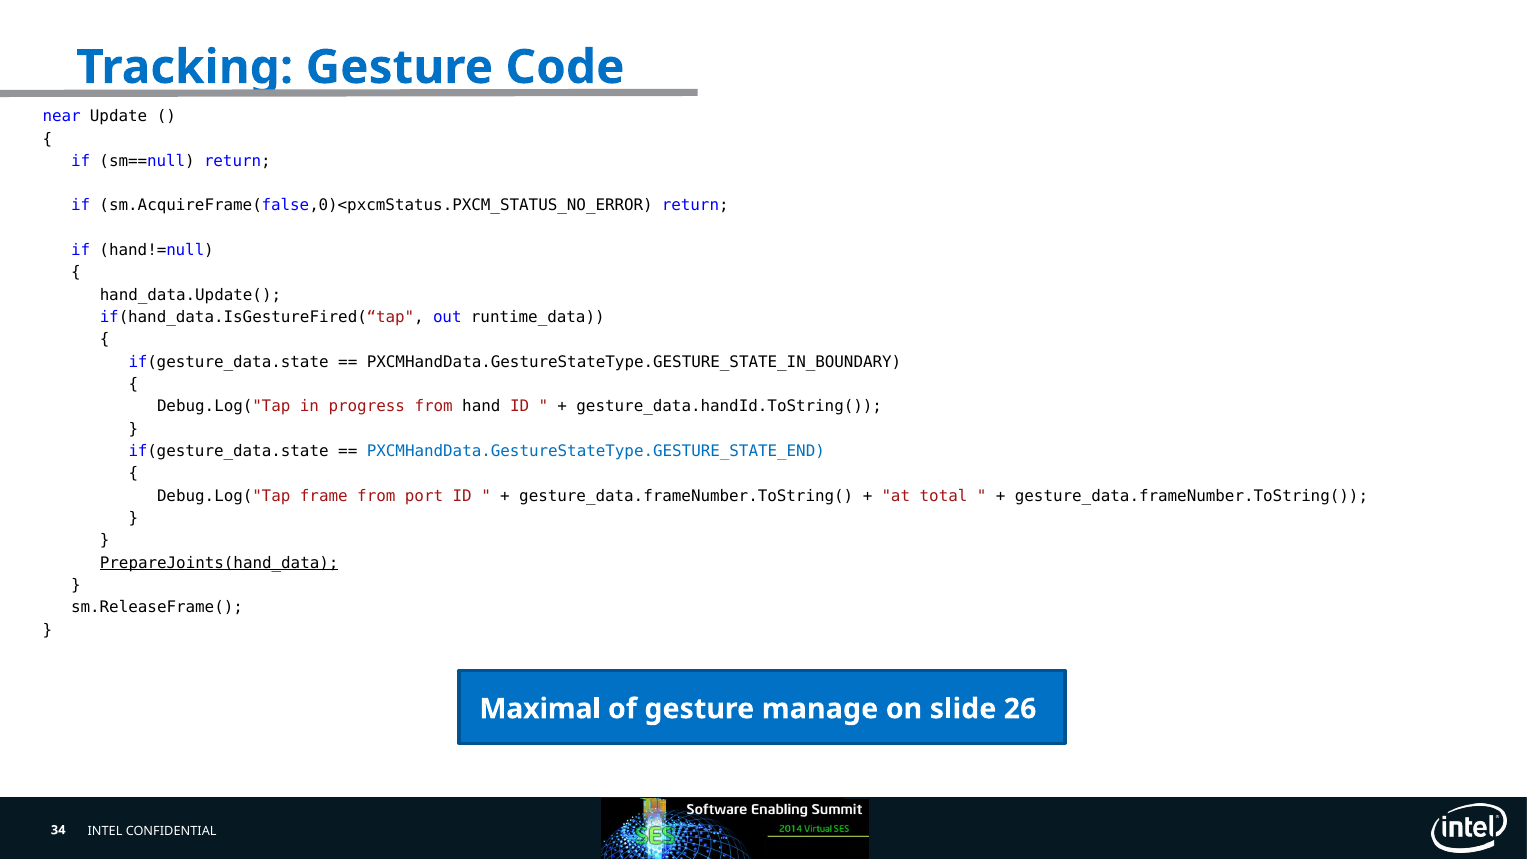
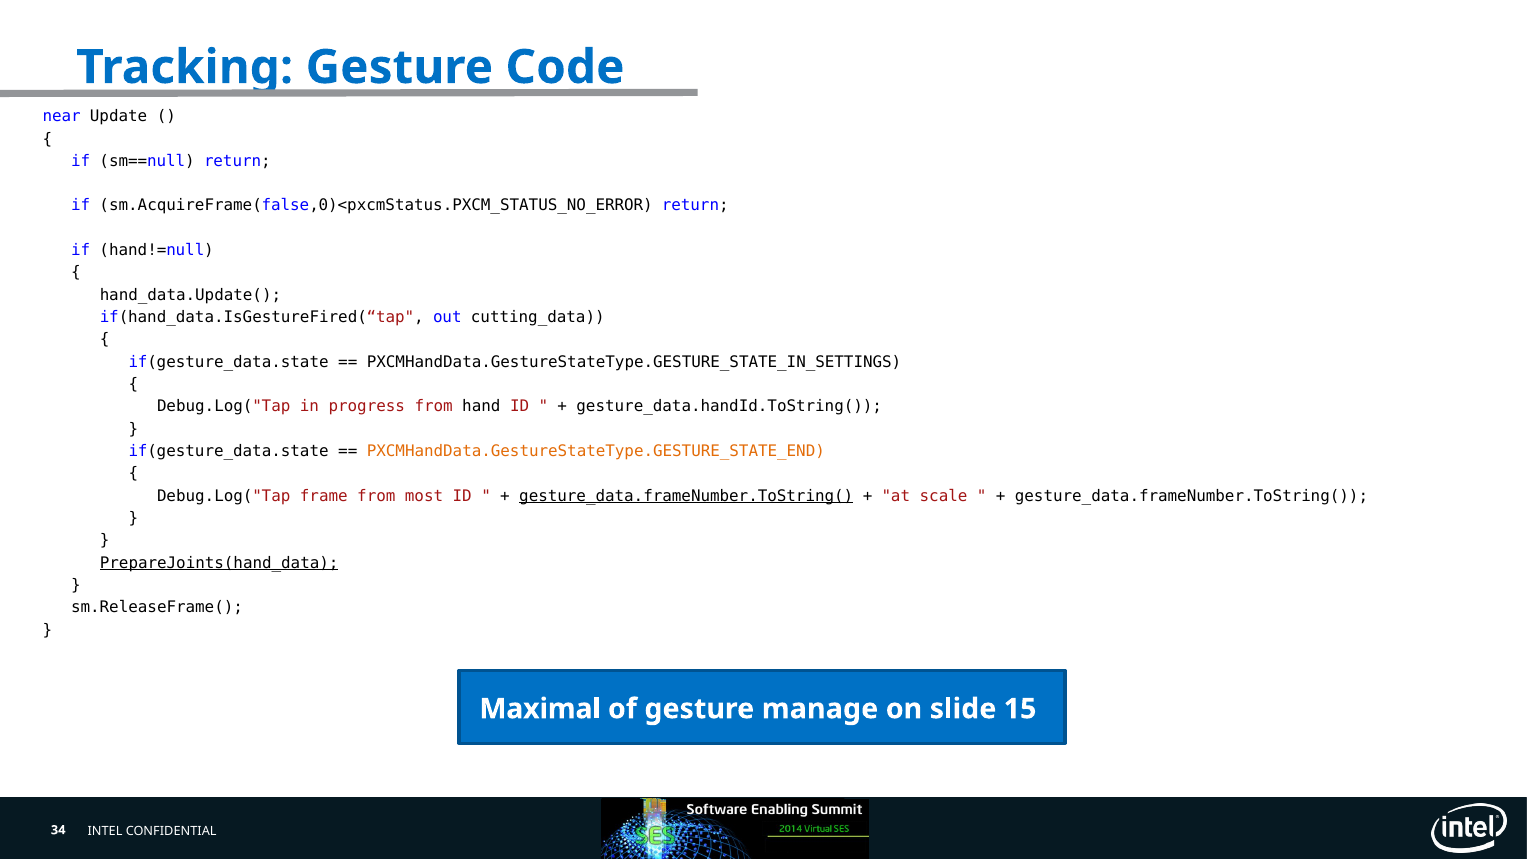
runtime_data: runtime_data -> cutting_data
PXCMHandData.GestureStateType.GESTURE_STATE_IN_BOUNDARY: PXCMHandData.GestureStateType.GESTURE_STATE_IN_BOUNDARY -> PXCMHandData.GestureStateType.GESTURE_STATE_IN_SETTINGS
PXCMHandData.GestureStateType.GESTURE_STATE_END colour: blue -> orange
port: port -> most
gesture_data.frameNumber.ToString( at (686, 496) underline: none -> present
total: total -> scale
26: 26 -> 15
